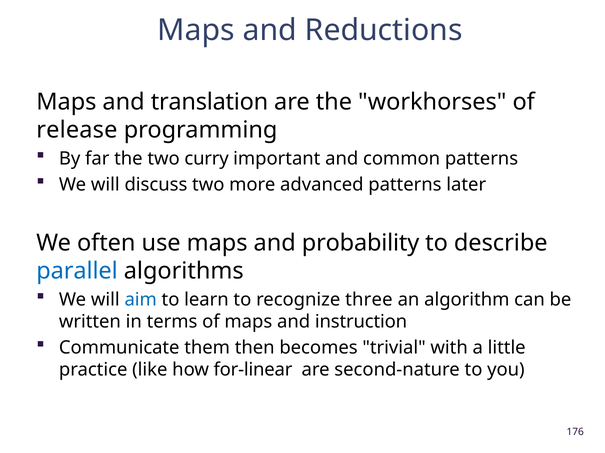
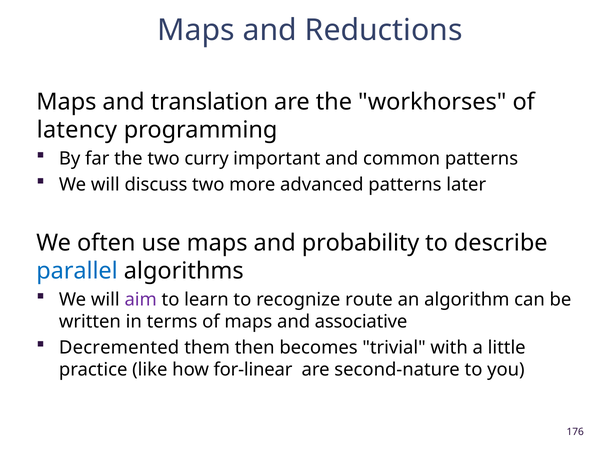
release: release -> latency
aim colour: blue -> purple
three: three -> route
instruction: instruction -> associative
Communicate: Communicate -> Decremented
